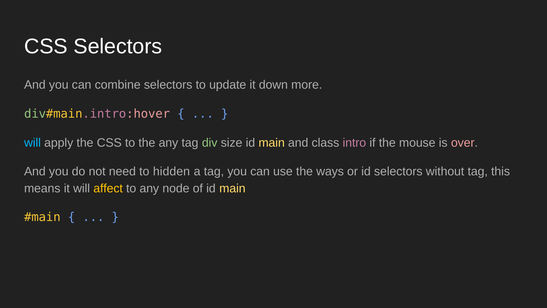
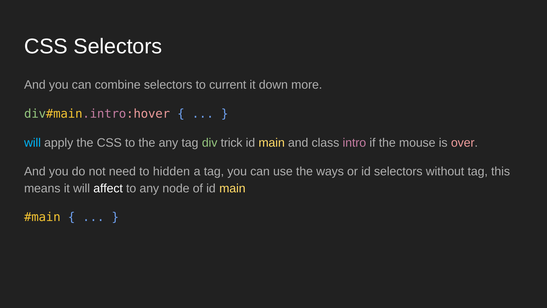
update: update -> current
size: size -> trick
affect colour: yellow -> white
